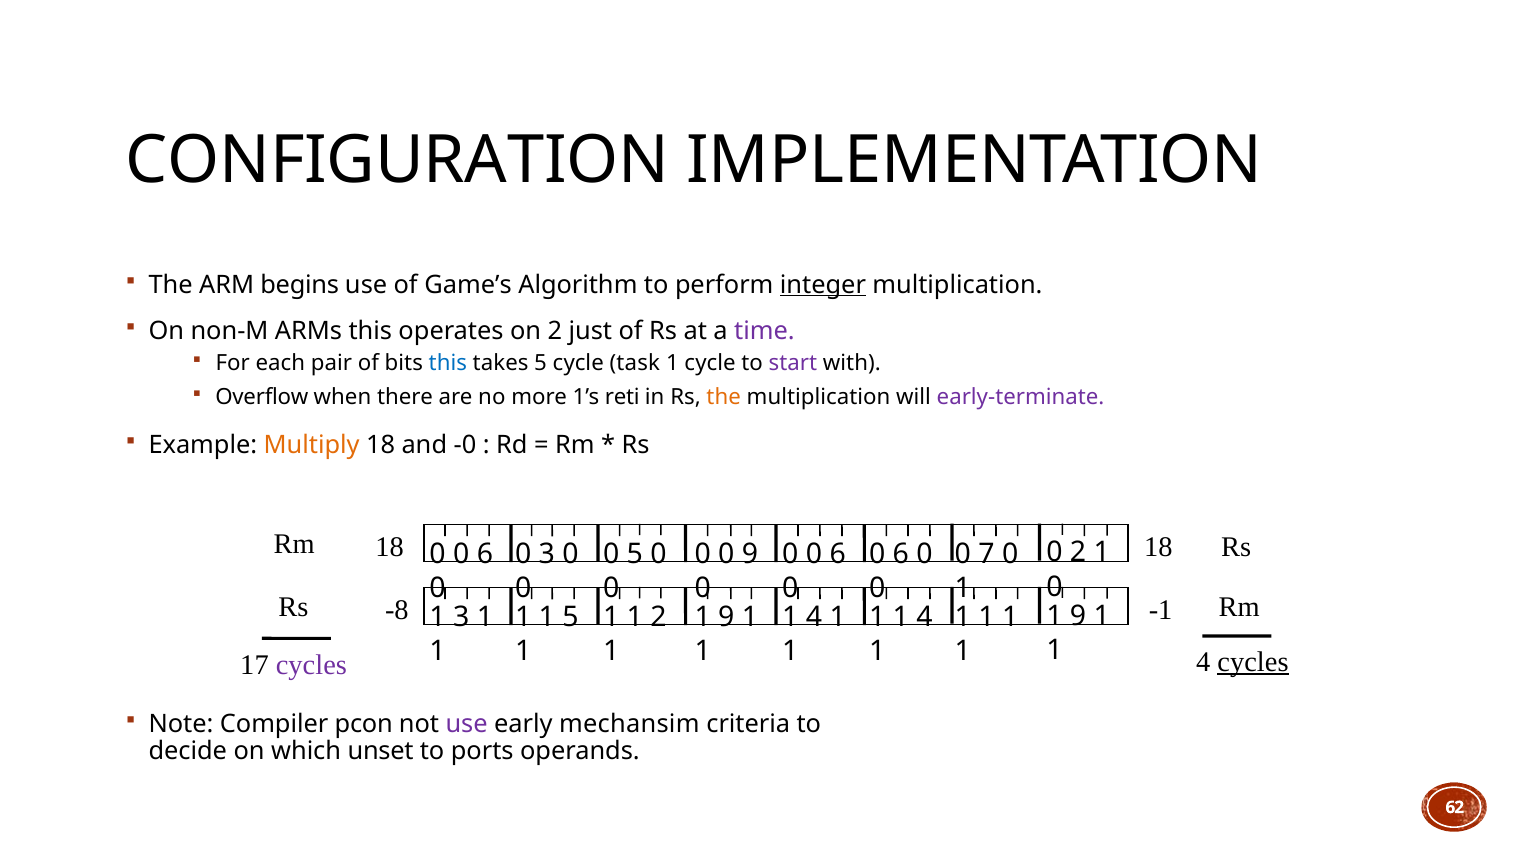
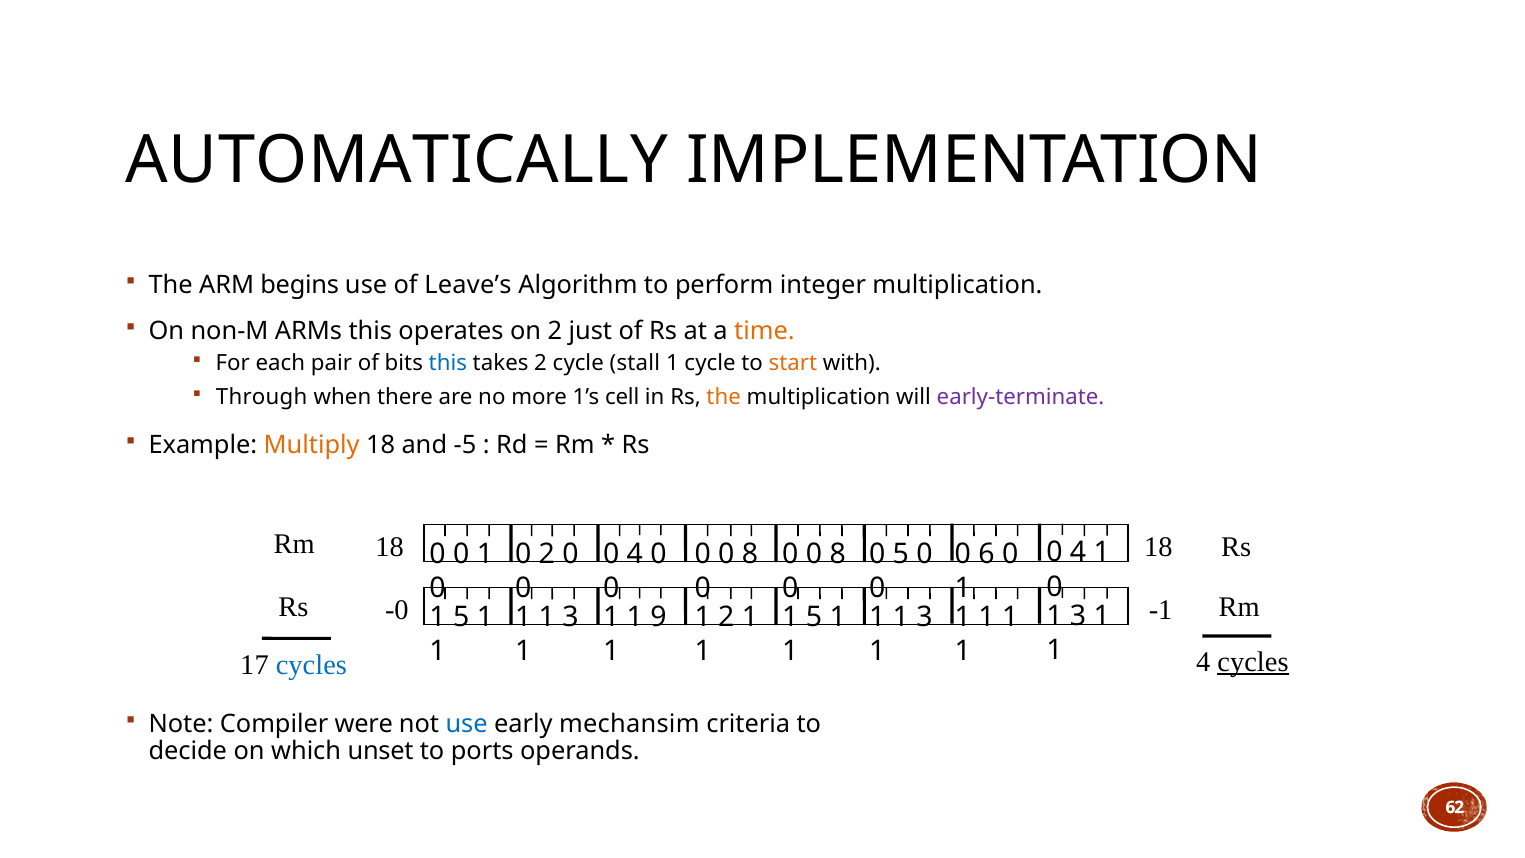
CONFIGURATION: CONFIGURATION -> AUTOMATICALLY
Game’s: Game’s -> Leave’s
integer underline: present -> none
time colour: purple -> orange
takes 5: 5 -> 2
task: task -> stall
start colour: purple -> orange
Overflow: Overflow -> Through
reti: reti -> cell
-0: -0 -> -5
2 at (1078, 552): 2 -> 4
6 at (485, 554): 6 -> 1
0 3: 3 -> 2
5 at (635, 554): 5 -> 4
9 at (750, 554): 9 -> 8
6 at (838, 554): 6 -> 8
6 at (901, 554): 6 -> 5
7: 7 -> 6
-8: -8 -> -0
9 at (1078, 615): 9 -> 3
3 at (461, 617): 3 -> 5
5 at (571, 617): 5 -> 3
1 2: 2 -> 9
9 at (726, 617): 9 -> 2
4 at (814, 617): 4 -> 5
4 at (924, 617): 4 -> 3
cycles at (311, 665) colour: purple -> blue
pcon: pcon -> were
use at (467, 724) colour: purple -> blue
